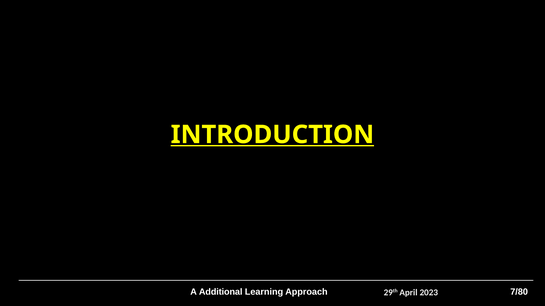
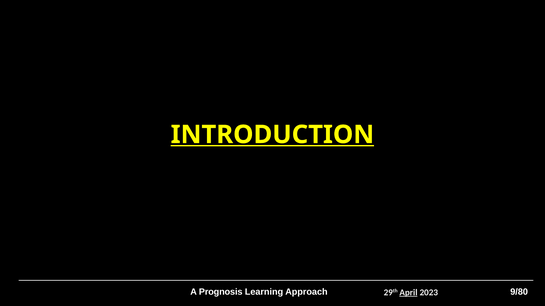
Additional: Additional -> Prognosis
7/80: 7/80 -> 9/80
April underline: none -> present
